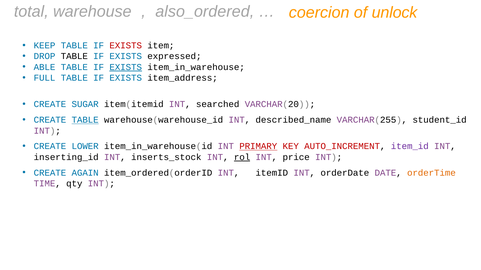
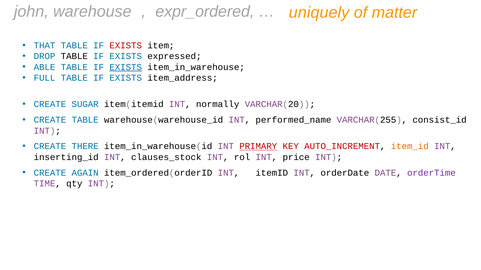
total: total -> john
also_ordered: also_ordered -> expr_ordered
coercion: coercion -> uniquely
unlock: unlock -> matter
KEEP: KEEP -> THAT
searched: searched -> normally
TABLE at (85, 120) underline: present -> none
described_name: described_name -> performed_name
student_id: student_id -> consist_id
LOWER: LOWER -> THERE
item_id colour: purple -> orange
inserts_stock: inserts_stock -> clauses_stock
rol underline: present -> none
orderTime colour: orange -> purple
